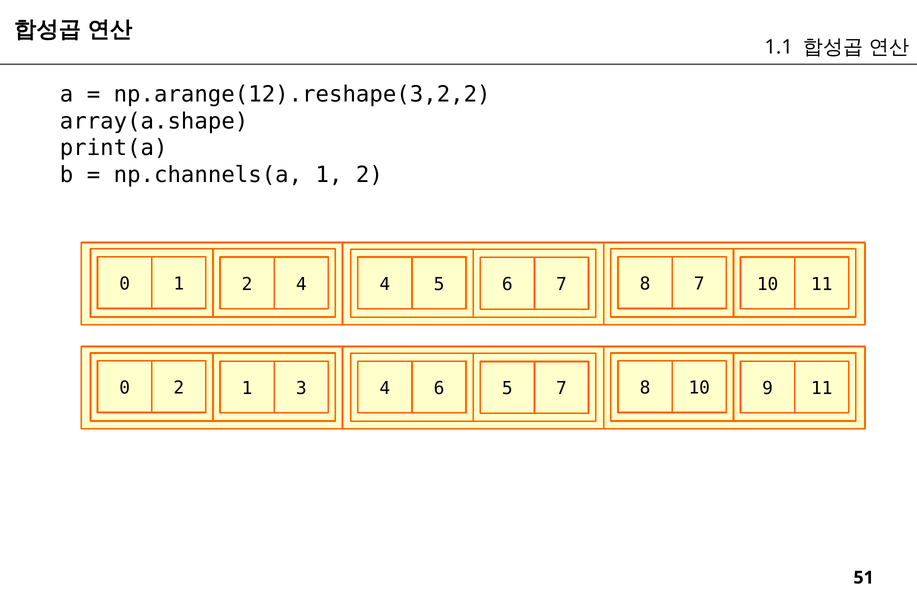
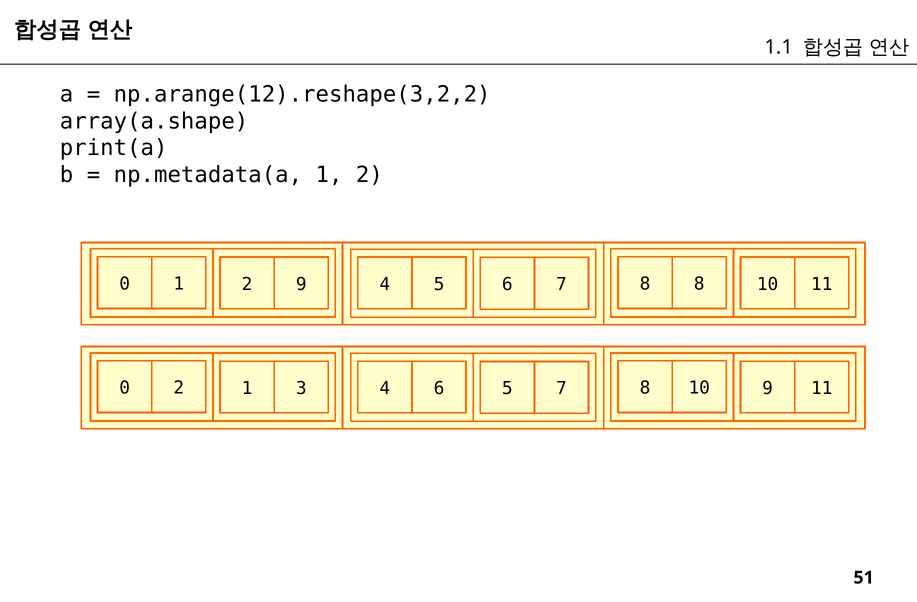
np.channels(a: np.channels(a -> np.metadata(a
2 4: 4 -> 9
8 7: 7 -> 8
